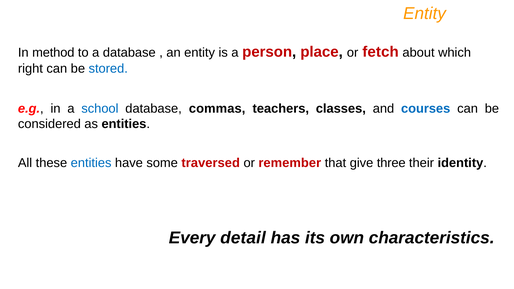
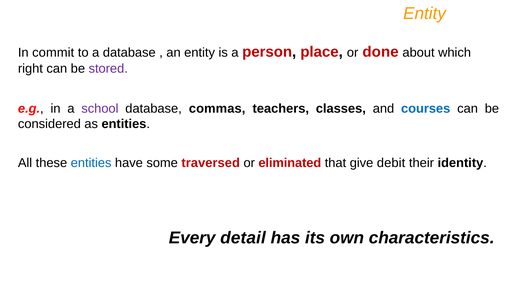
method: method -> commit
fetch: fetch -> done
stored colour: blue -> purple
school colour: blue -> purple
remember: remember -> eliminated
three: three -> debit
